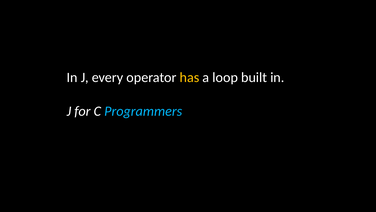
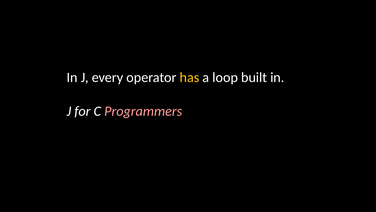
Programmers colour: light blue -> pink
